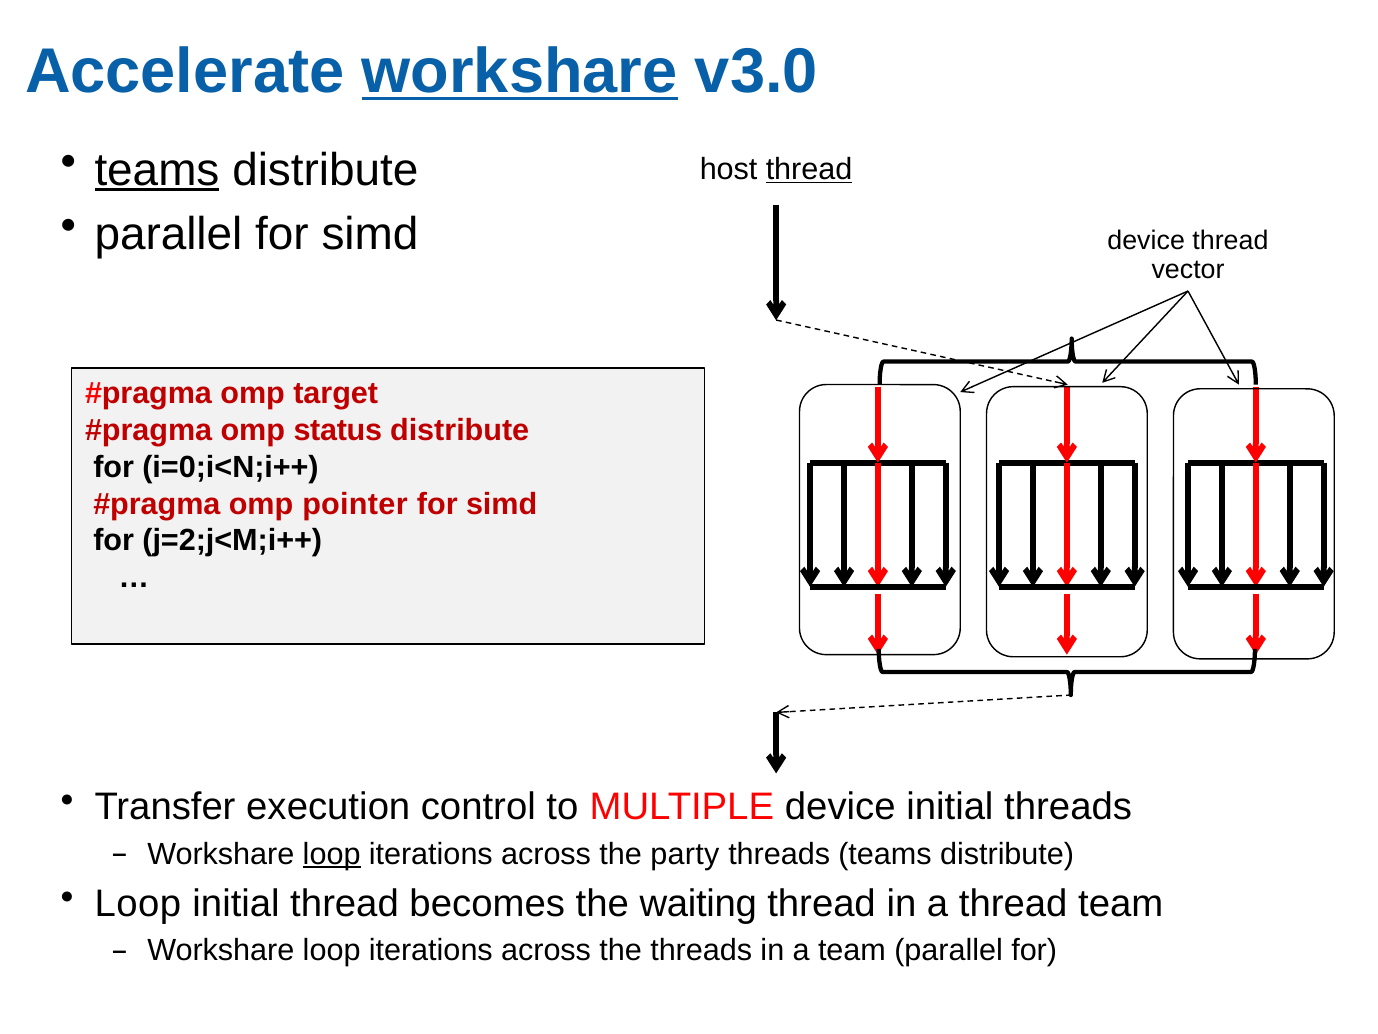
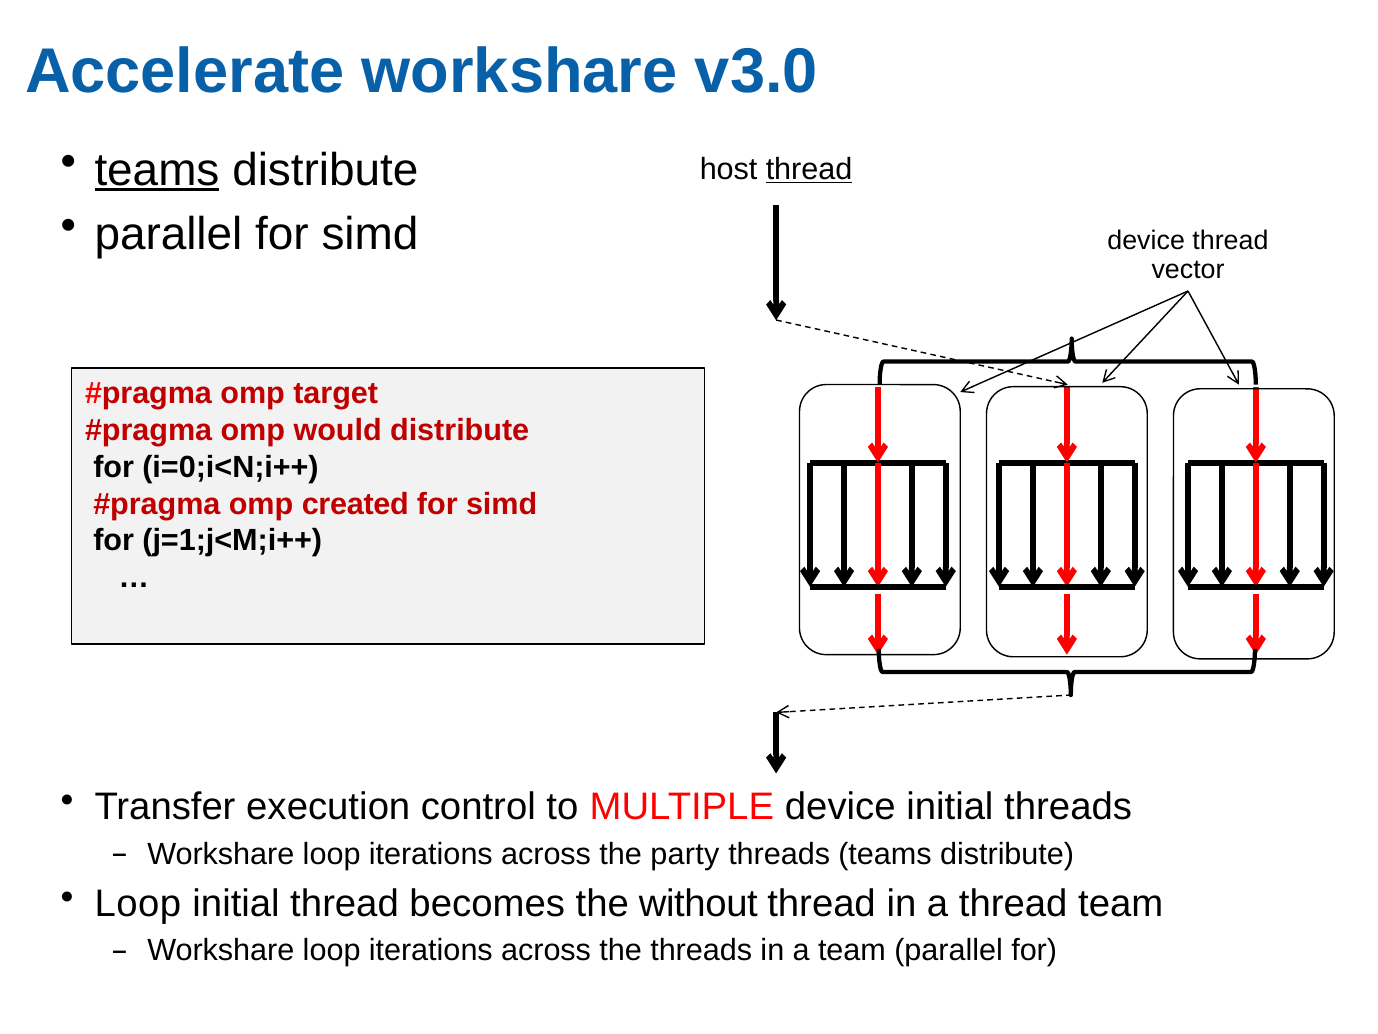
workshare at (520, 71) underline: present -> none
status: status -> would
pointer: pointer -> created
j=2;j<M;i++: j=2;j<M;i++ -> j=1;j<M;i++
loop at (332, 854) underline: present -> none
waiting: waiting -> without
